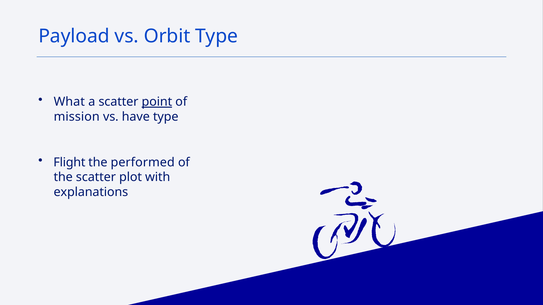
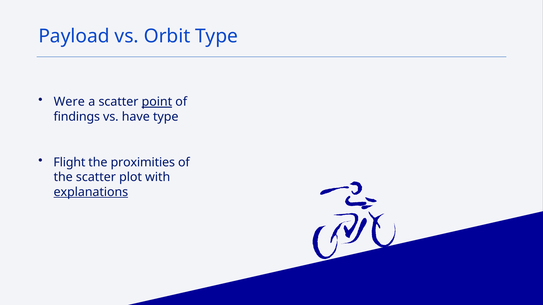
What: What -> Were
mission: mission -> findings
performed: performed -> proximities
explanations underline: none -> present
